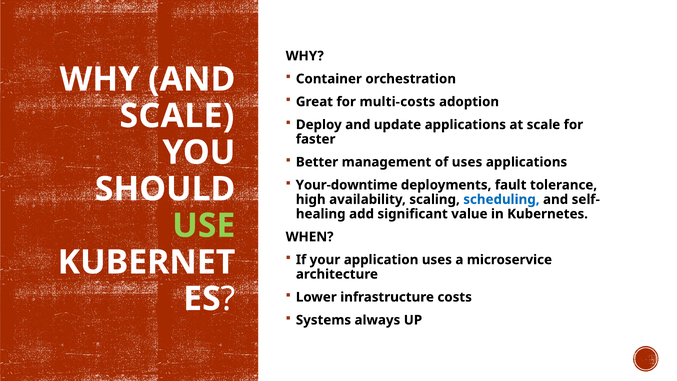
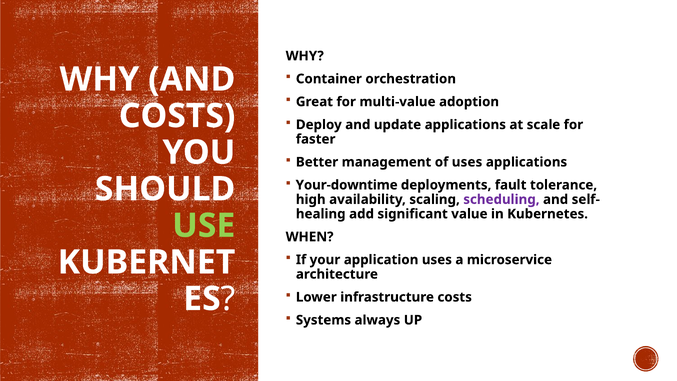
multi-costs: multi-costs -> multi-value
SCALE at (177, 116): SCALE -> COSTS
scheduling colour: blue -> purple
